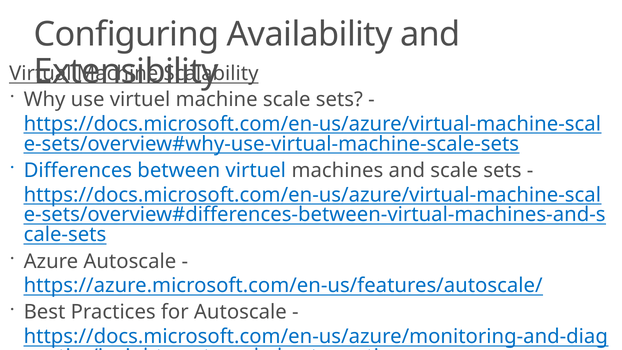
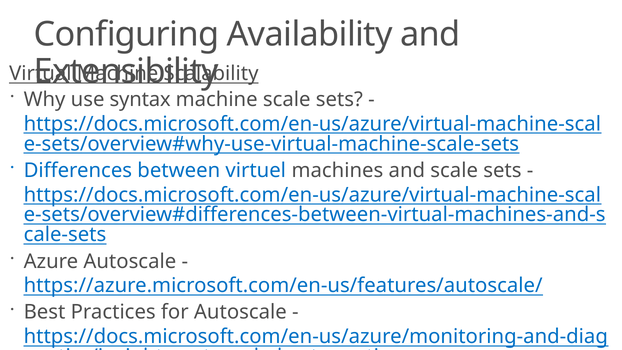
use virtuel: virtuel -> syntax
